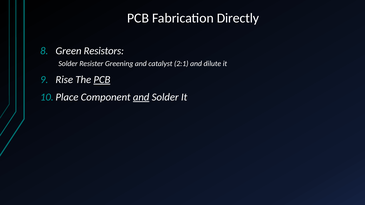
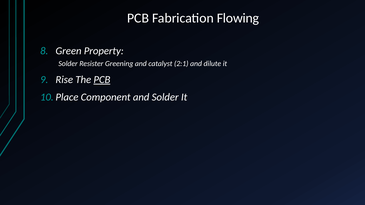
Directly: Directly -> Flowing
Resistors: Resistors -> Property
and at (141, 97) underline: present -> none
